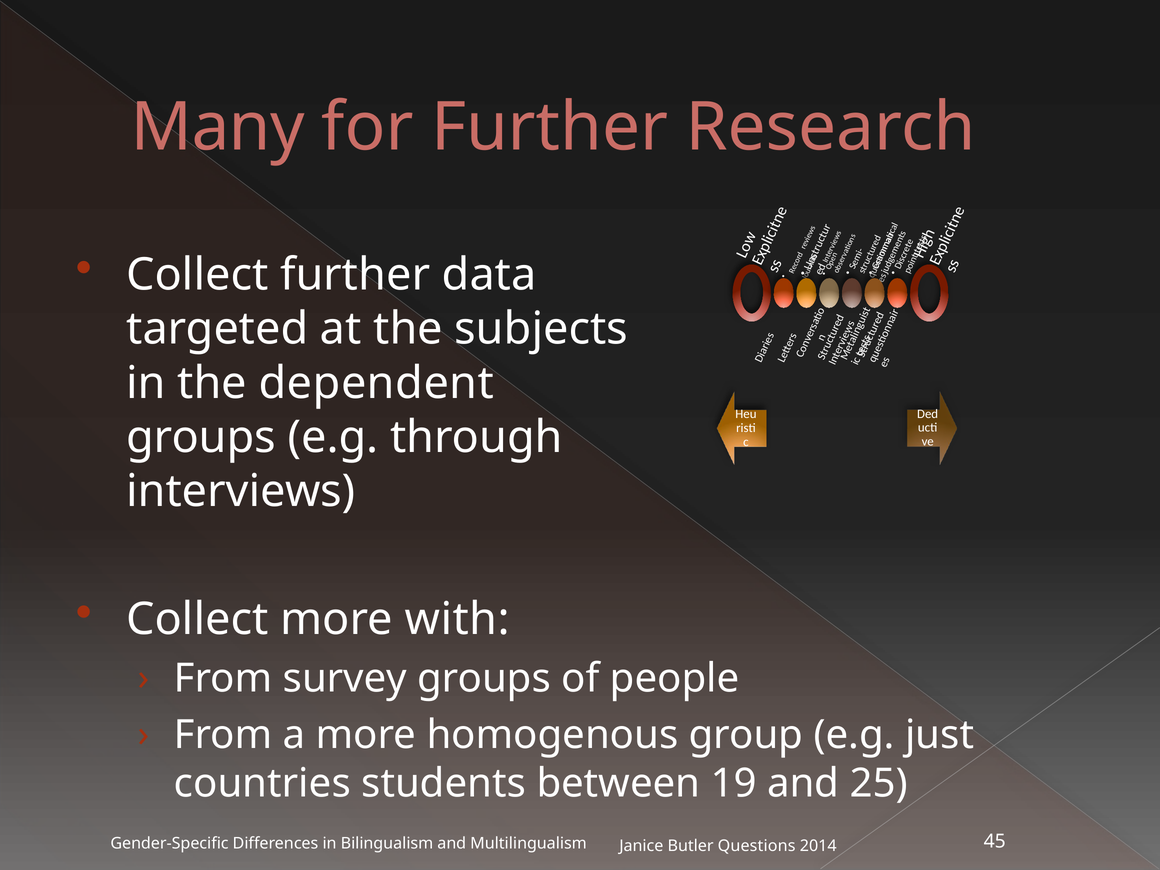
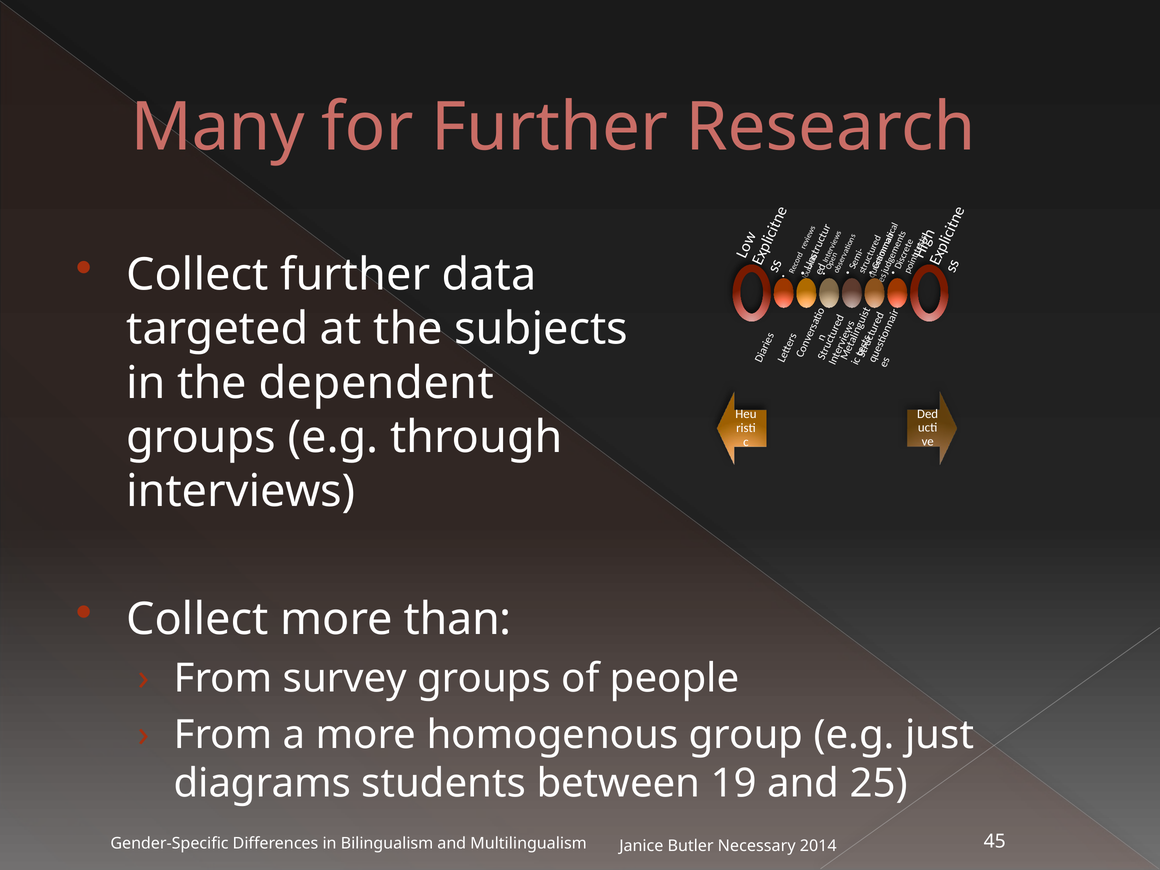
with: with -> than
countries: countries -> diagrams
Questions: Questions -> Necessary
